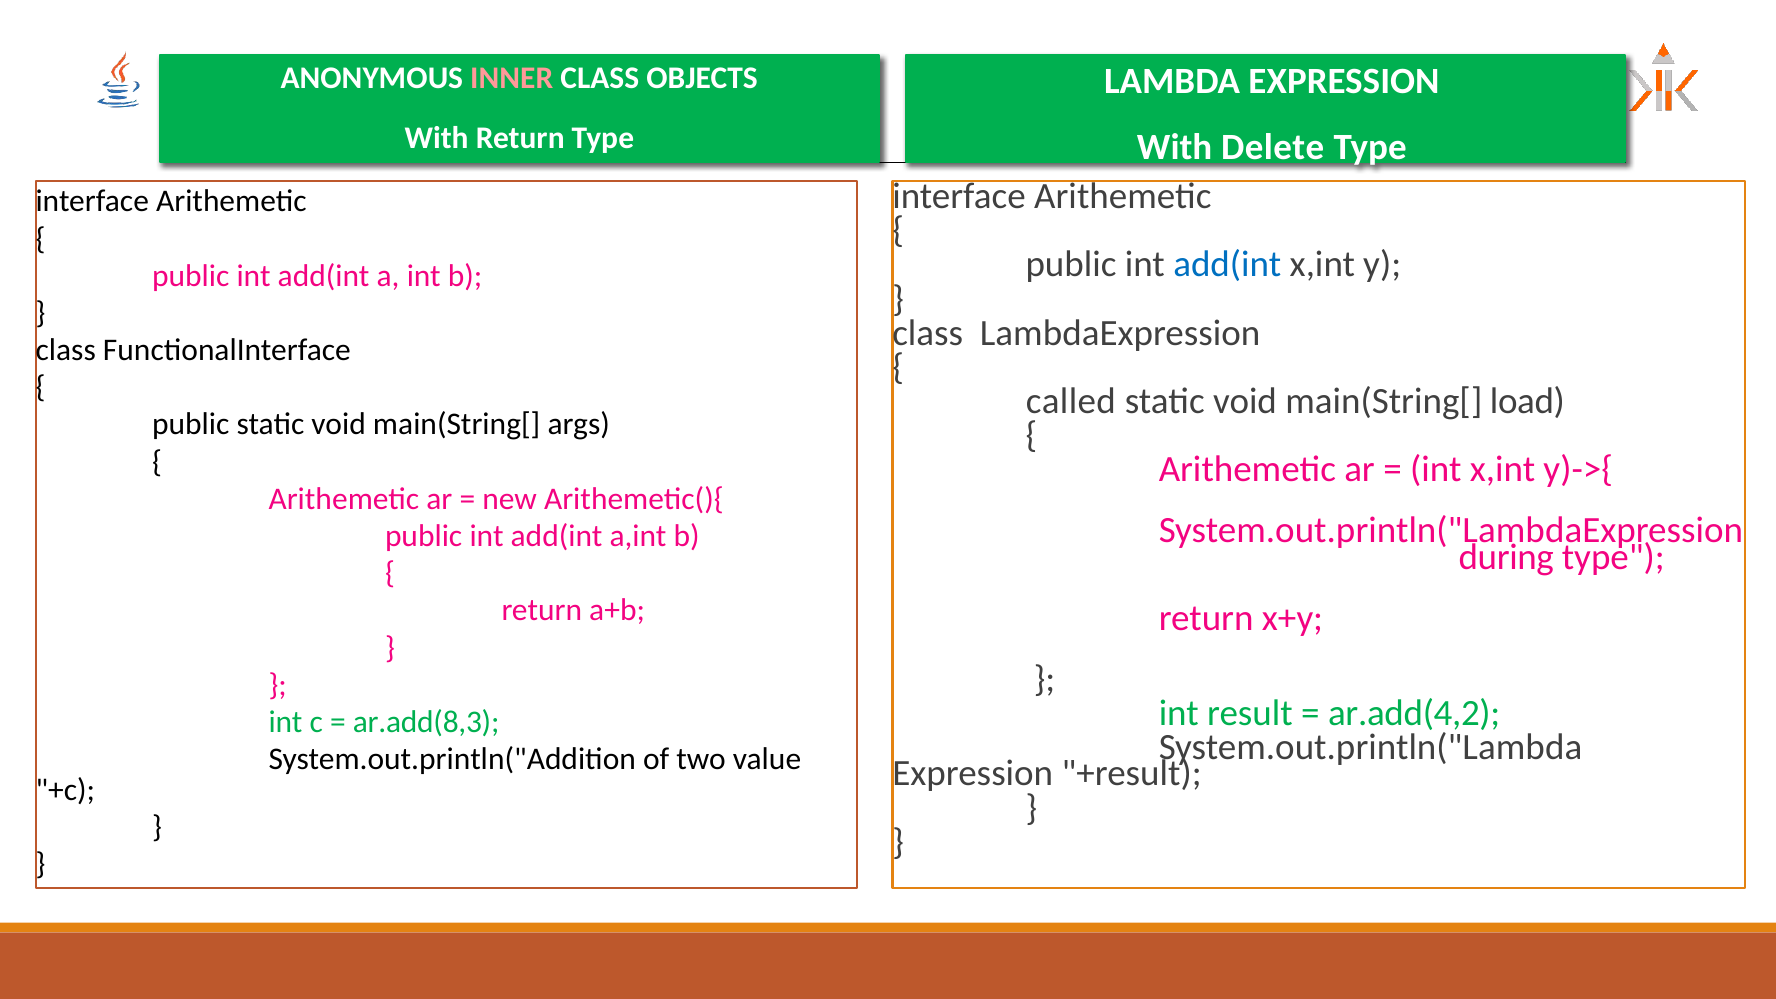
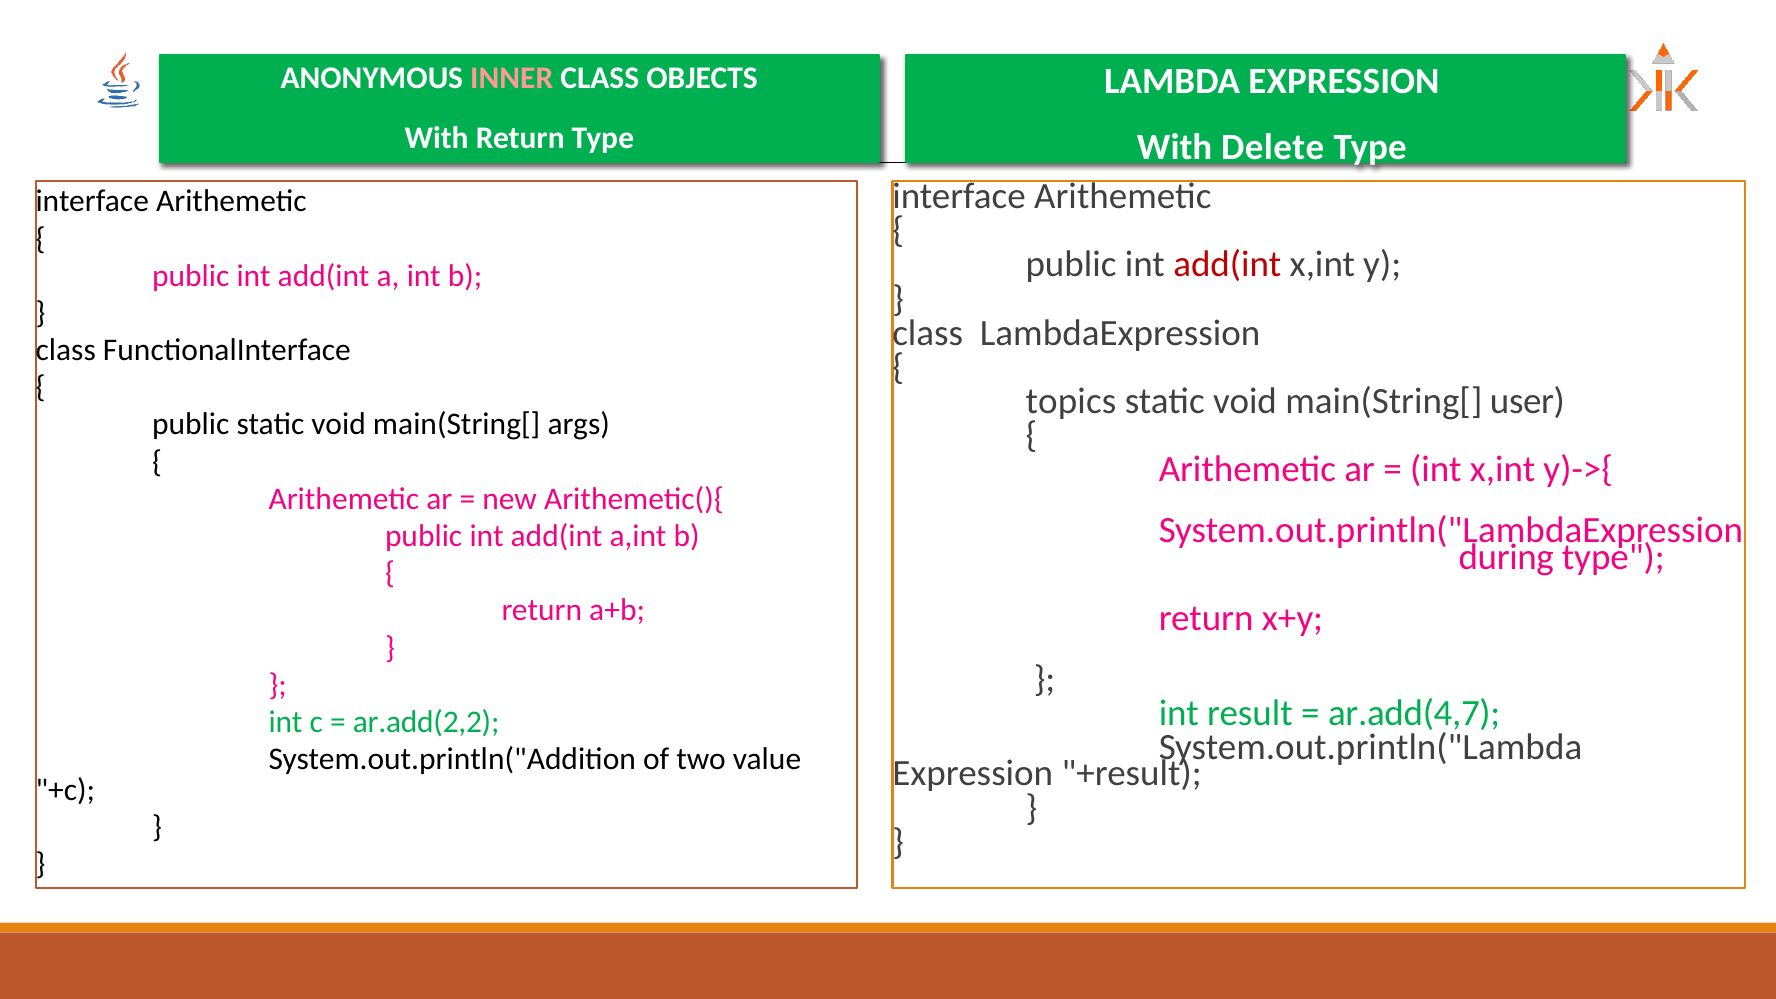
add(int at (1227, 265) colour: blue -> red
called: called -> topics
load: load -> user
ar.add(4,2: ar.add(4,2 -> ar.add(4,7
ar.add(8,3: ar.add(8,3 -> ar.add(2,2
